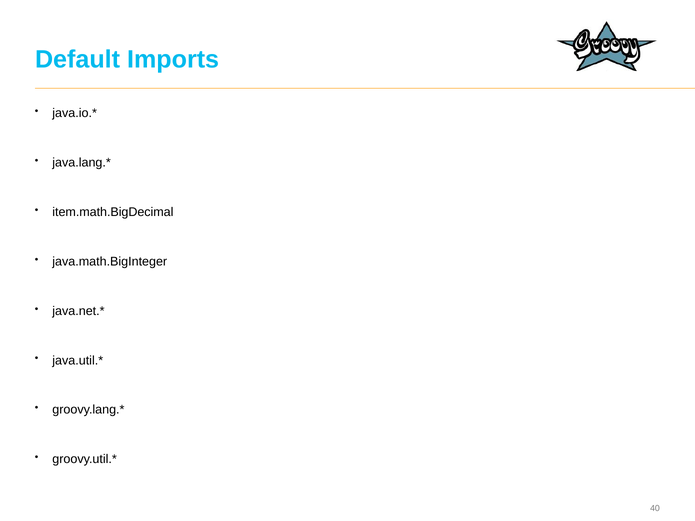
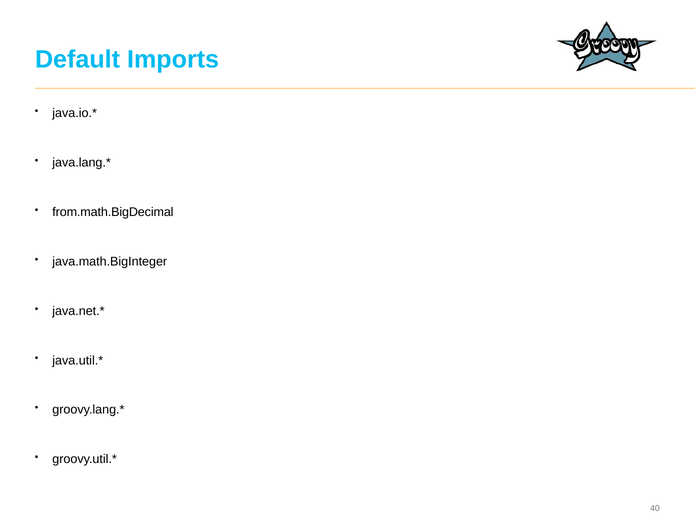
item.math.BigDecimal: item.math.BigDecimal -> from.math.BigDecimal
